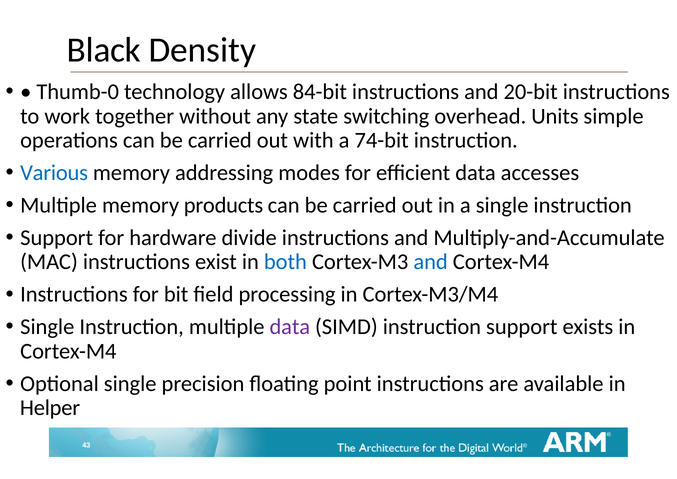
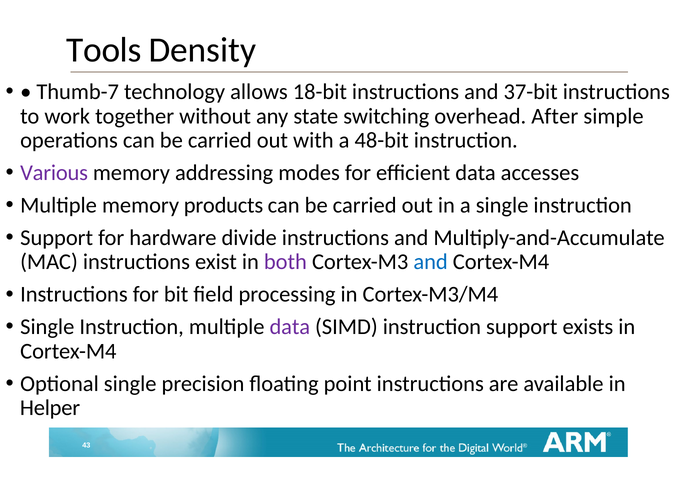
Black: Black -> Tools
Thumb-0: Thumb-0 -> Thumb-7
84-bit: 84-bit -> 18-bit
20-bit: 20-bit -> 37-bit
Units: Units -> After
74-bit: 74-bit -> 48-bit
Various colour: blue -> purple
both colour: blue -> purple
